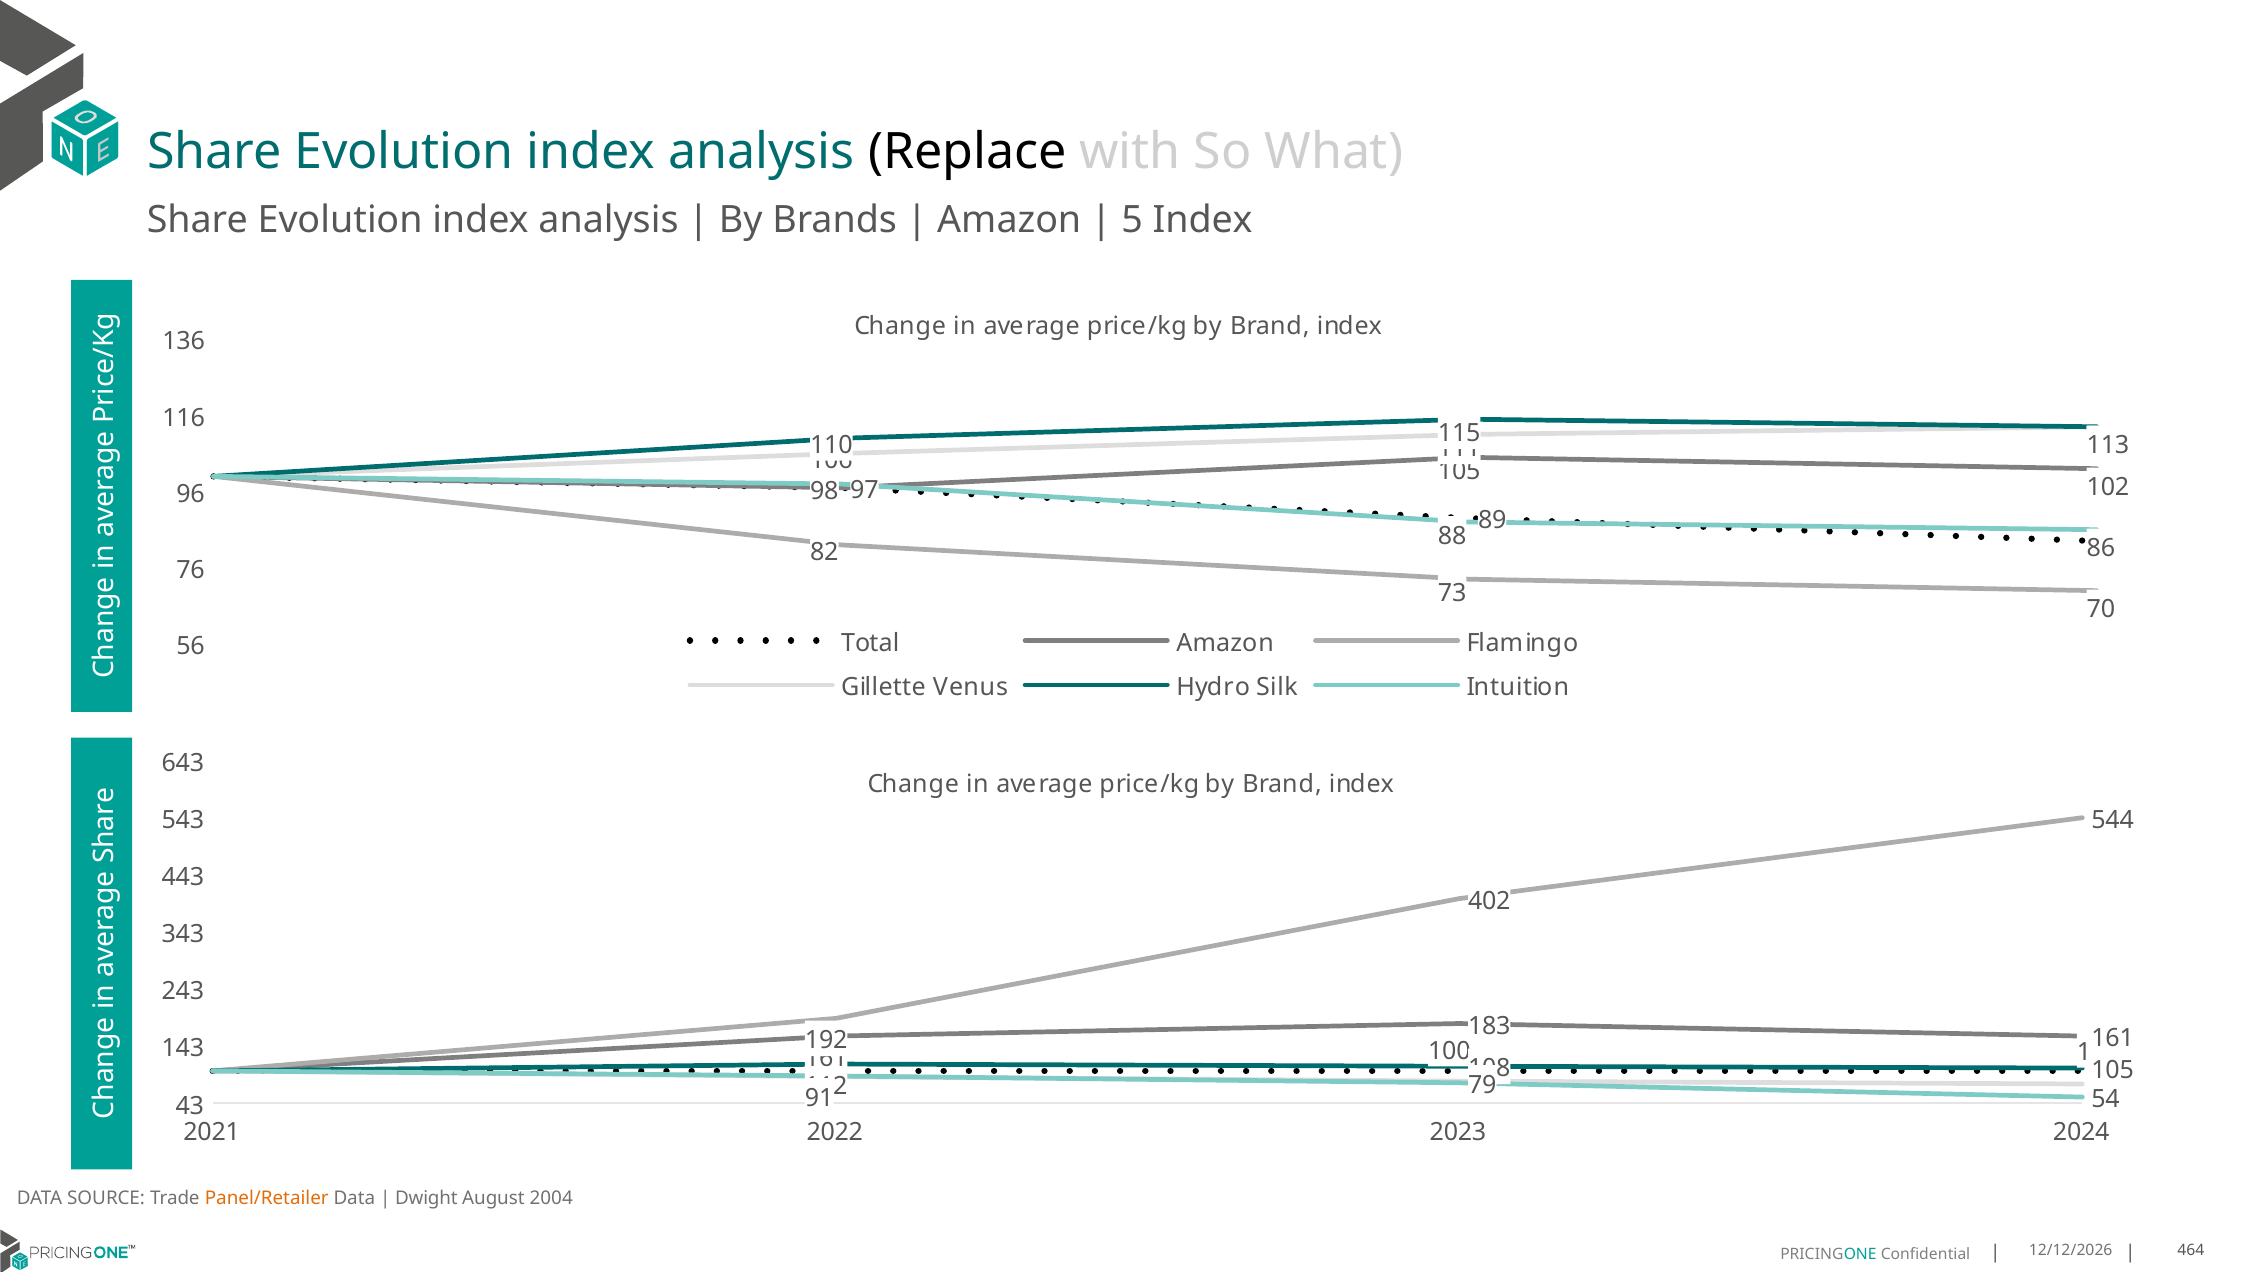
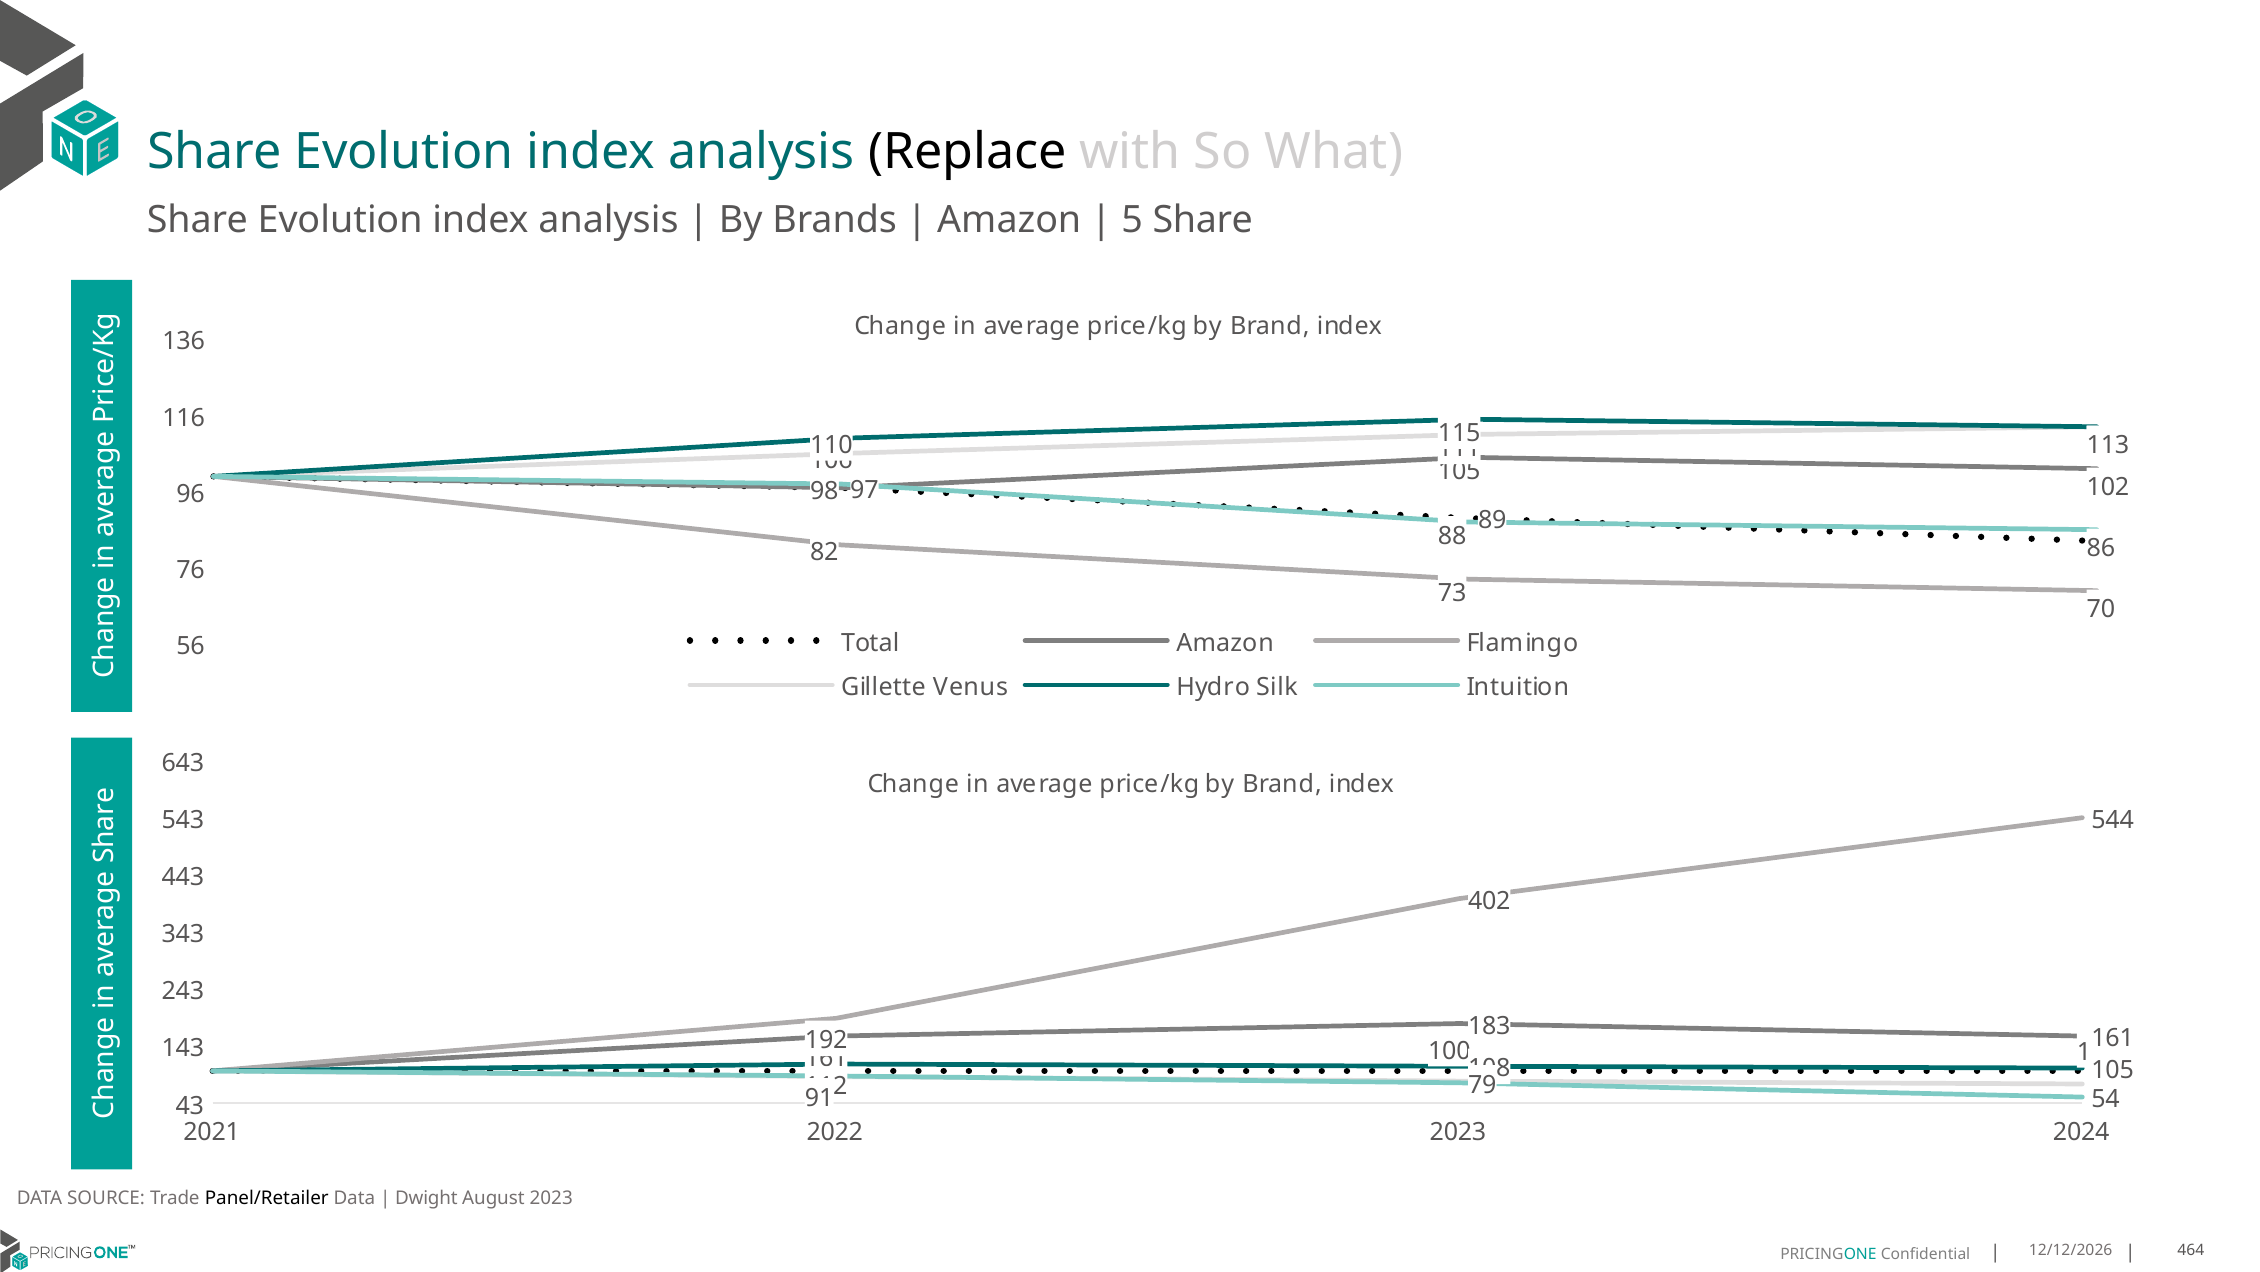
5 Index: Index -> Share
Panel/Retailer colour: orange -> black
August 2004: 2004 -> 2023
